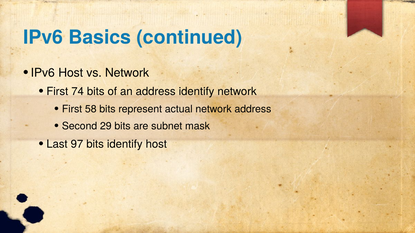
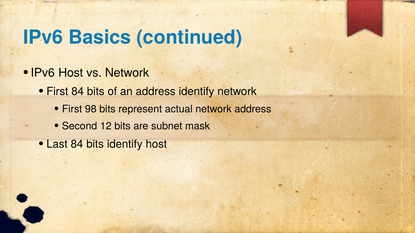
First 74: 74 -> 84
58: 58 -> 98
29: 29 -> 12
Last 97: 97 -> 84
